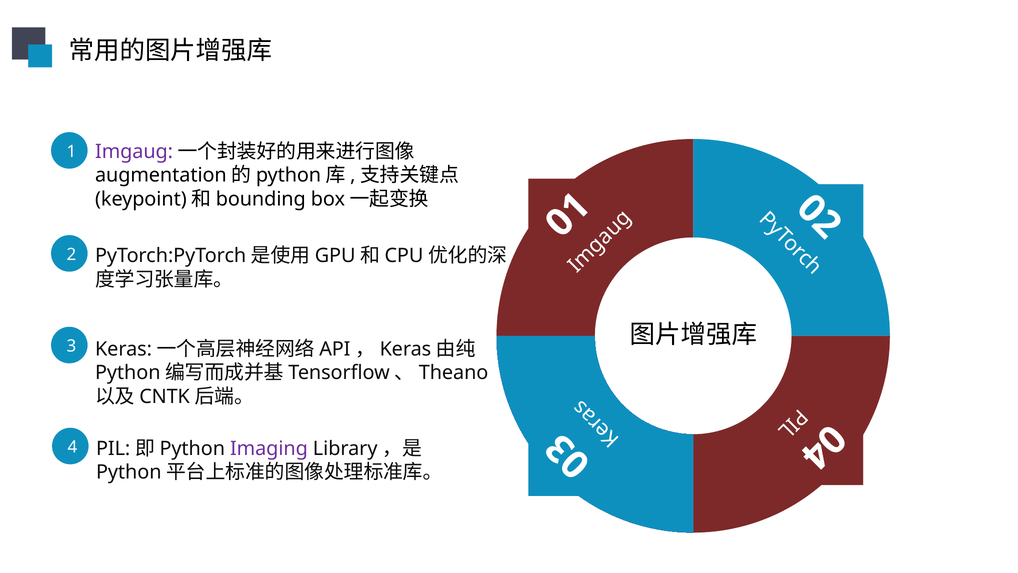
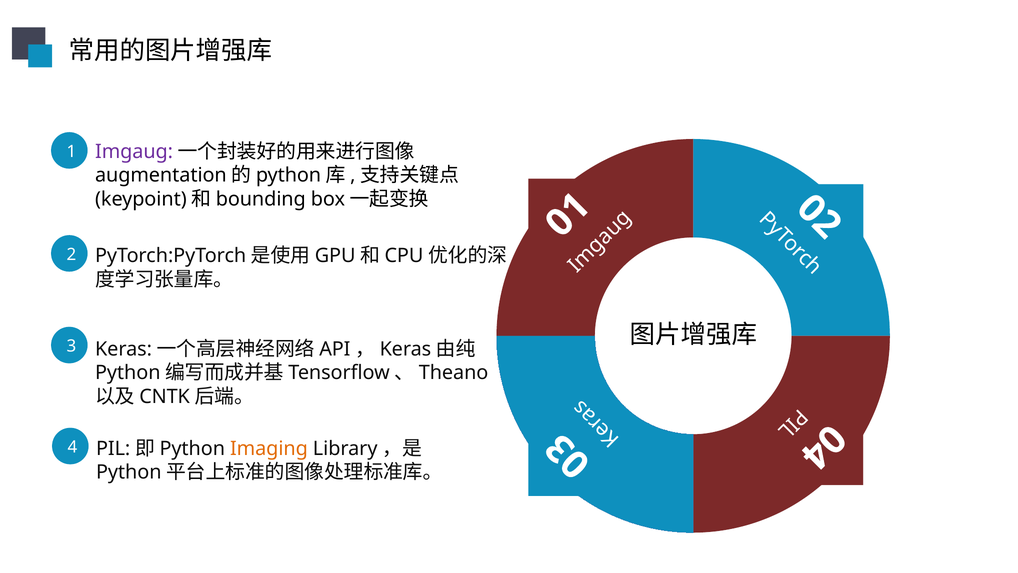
Imaging colour: purple -> orange
